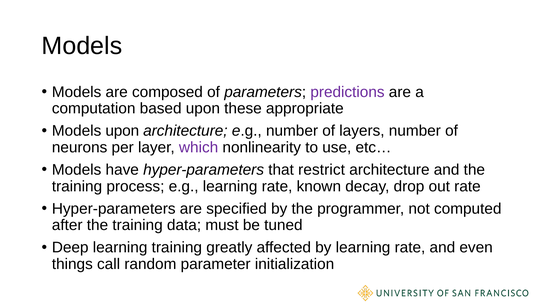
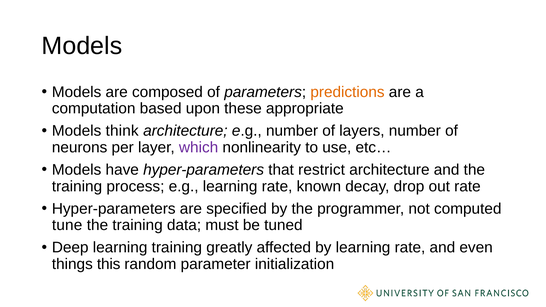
predictions colour: purple -> orange
Models upon: upon -> think
after: after -> tune
call: call -> this
